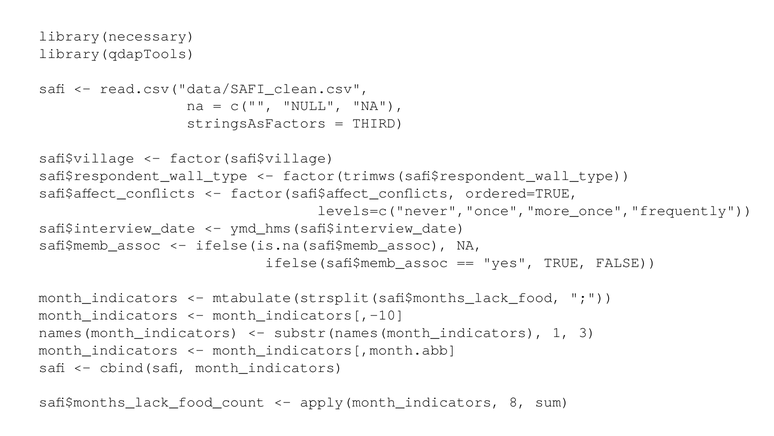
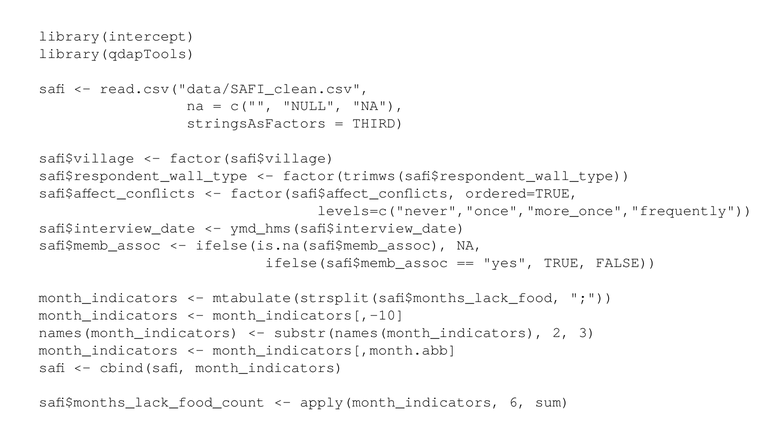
library(necessary: library(necessary -> library(intercept
1: 1 -> 2
8: 8 -> 6
